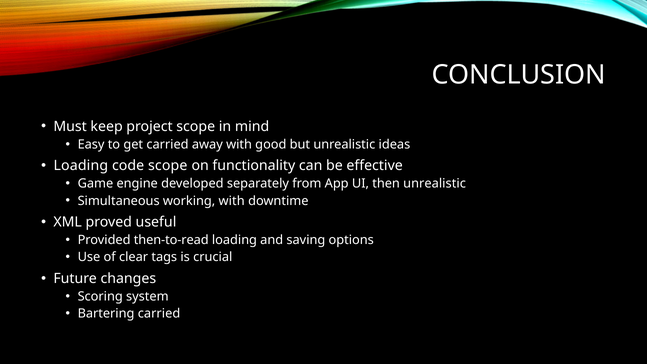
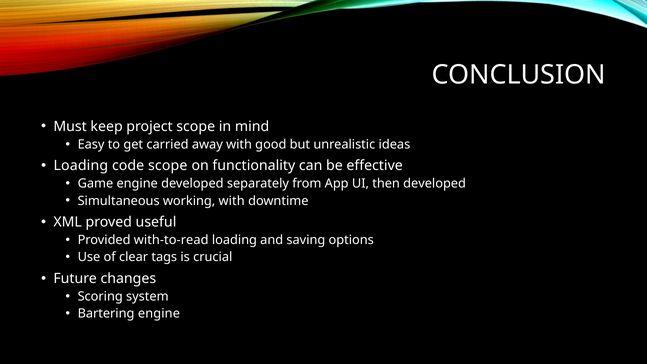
then unrealistic: unrealistic -> developed
then-to-read: then-to-read -> with-to-read
Bartering carried: carried -> engine
